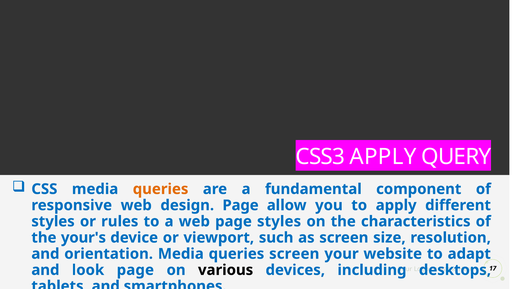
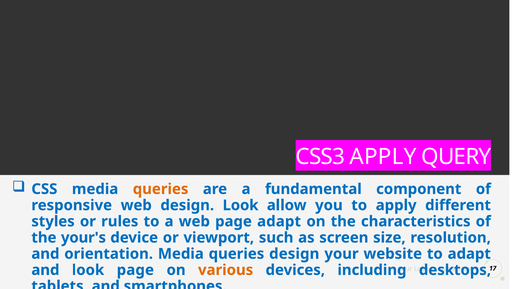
design Page: Page -> Look
page styles: styles -> adapt
queries screen: screen -> design
various colour: black -> orange
